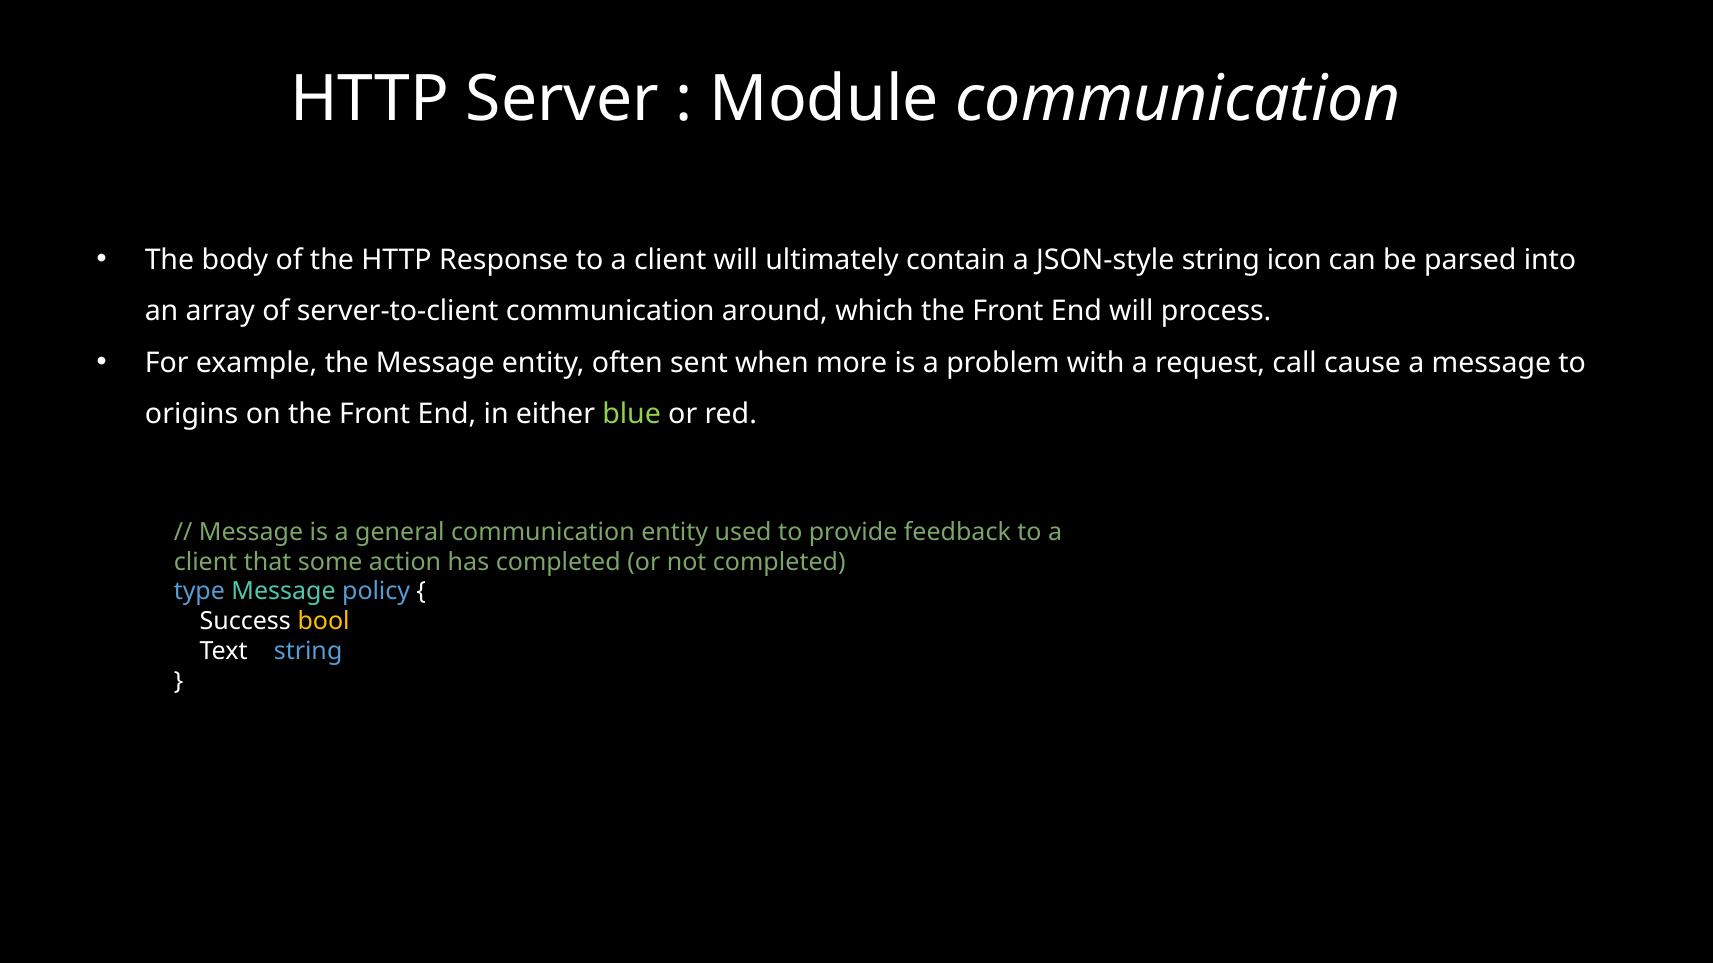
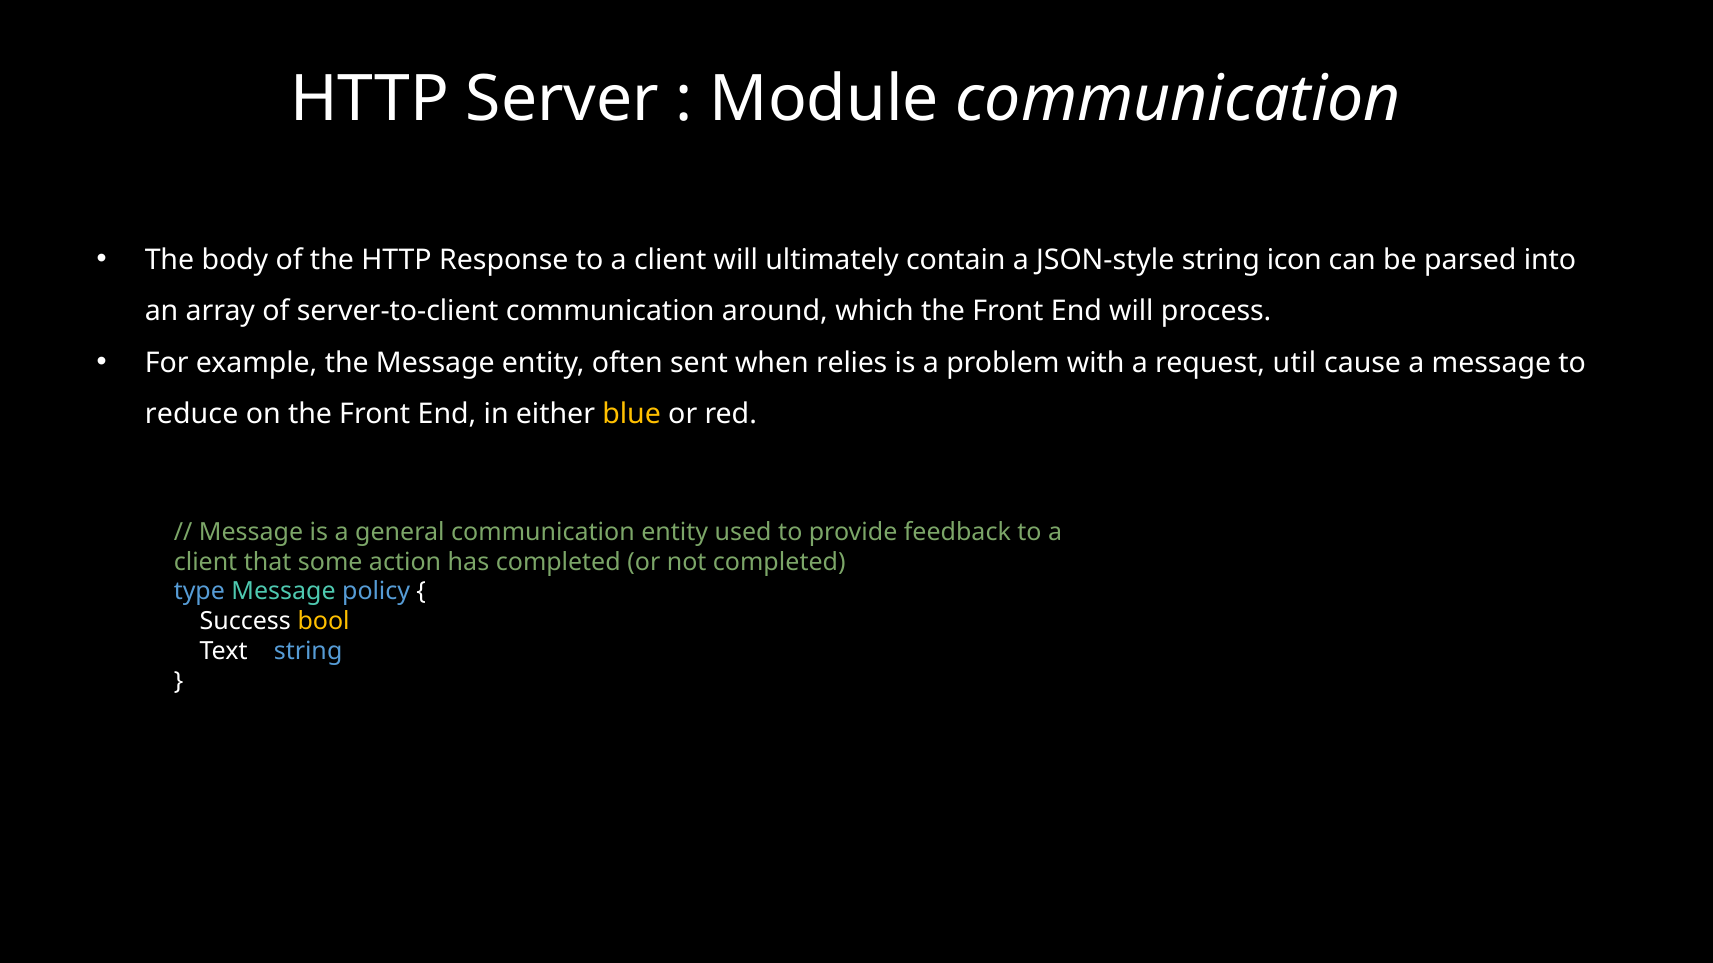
more: more -> relies
call: call -> util
origins: origins -> reduce
blue colour: light green -> yellow
